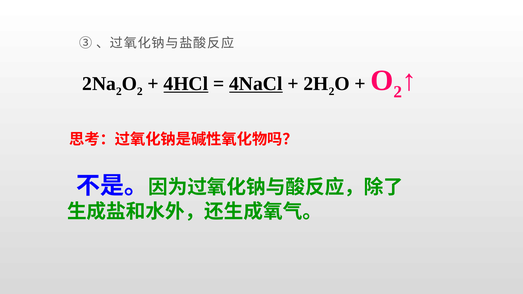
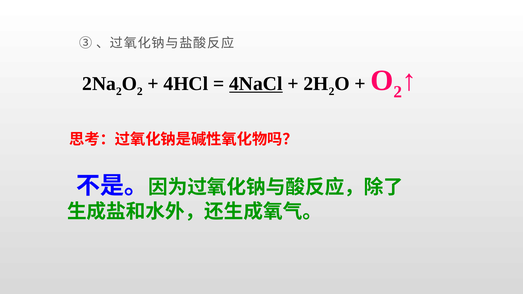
4HCl underline: present -> none
